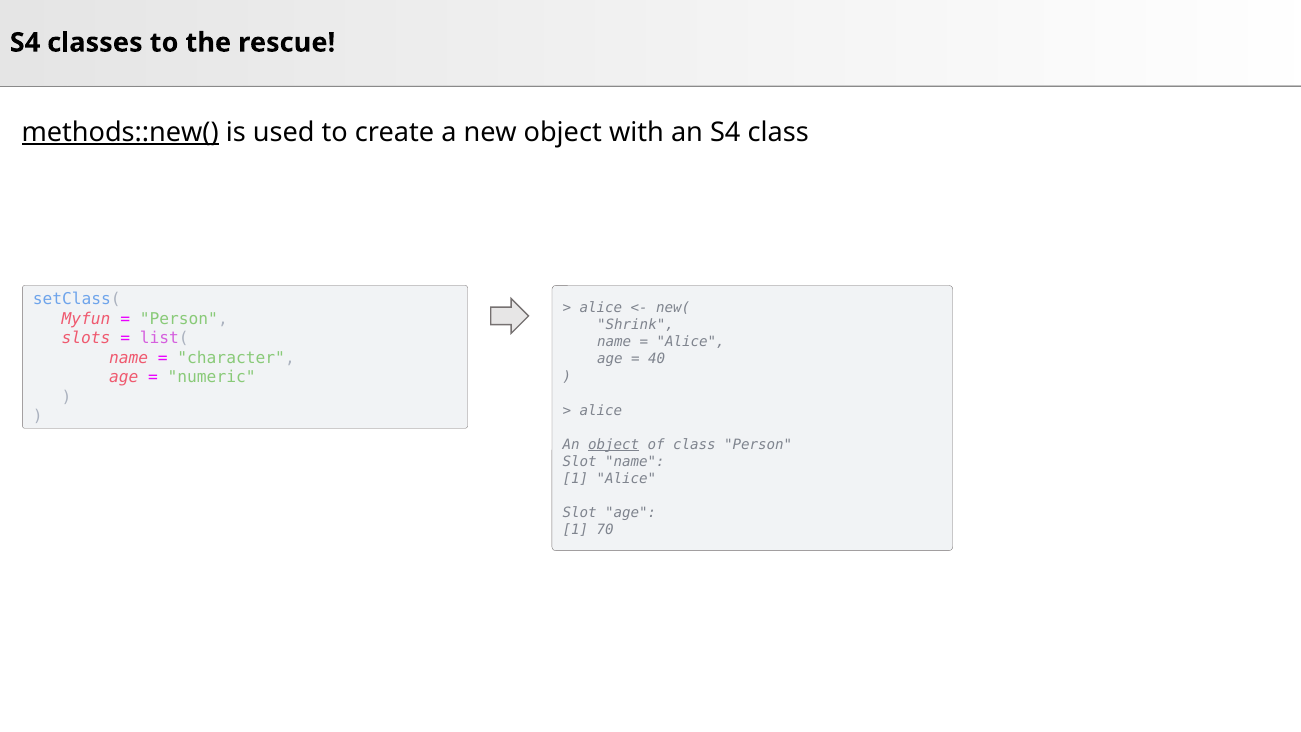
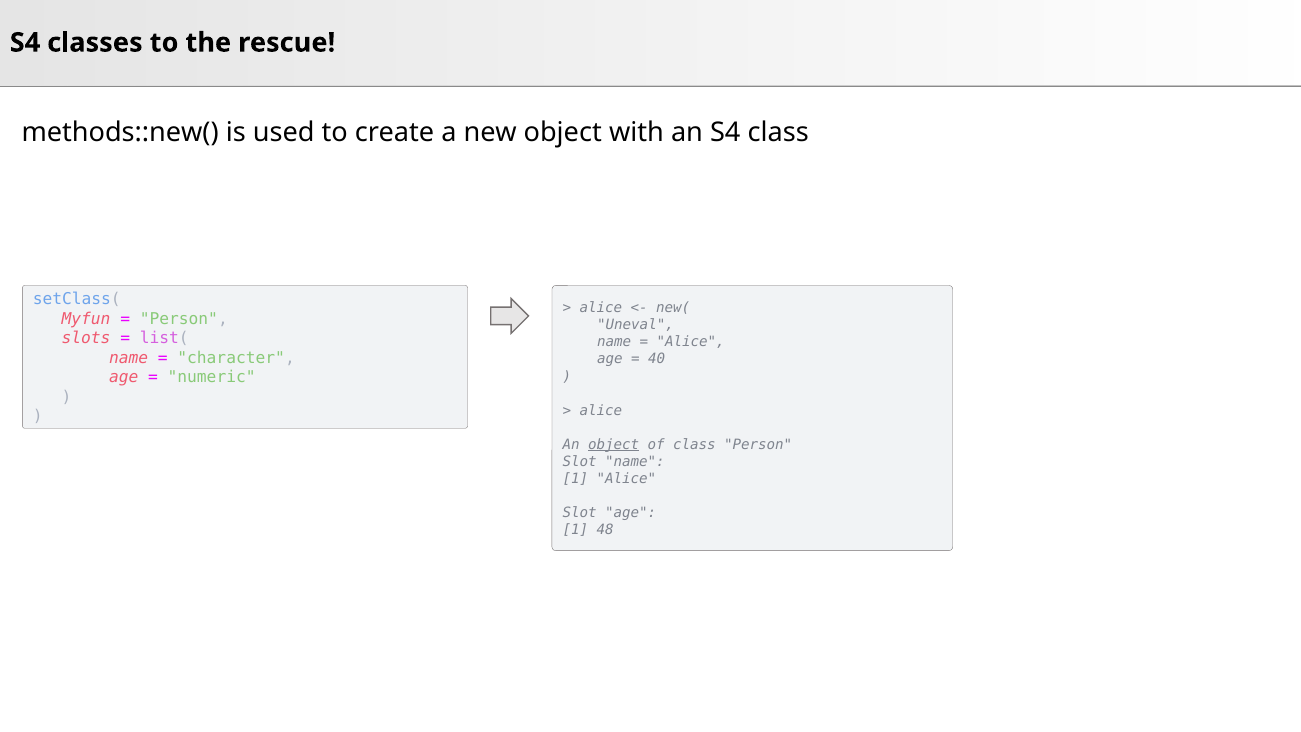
methods::new( underline: present -> none
Shrink: Shrink -> Uneval
70: 70 -> 48
